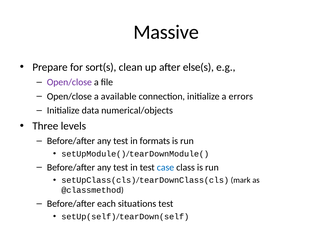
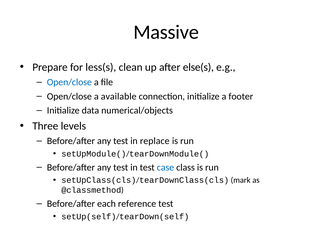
sort(s: sort(s -> less(s
Open/close at (69, 82) colour: purple -> blue
errors: errors -> footer
formats: formats -> replace
situations: situations -> reference
